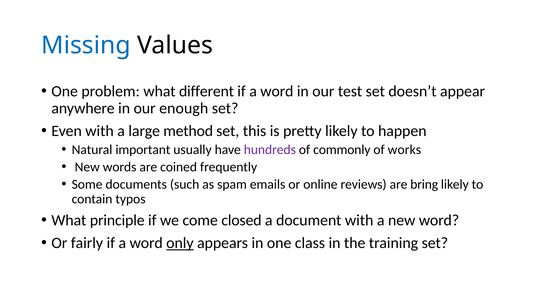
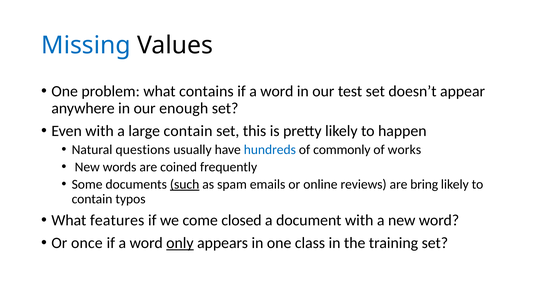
different: different -> contains
large method: method -> contain
important: important -> questions
hundreds colour: purple -> blue
such underline: none -> present
principle: principle -> features
fairly: fairly -> once
